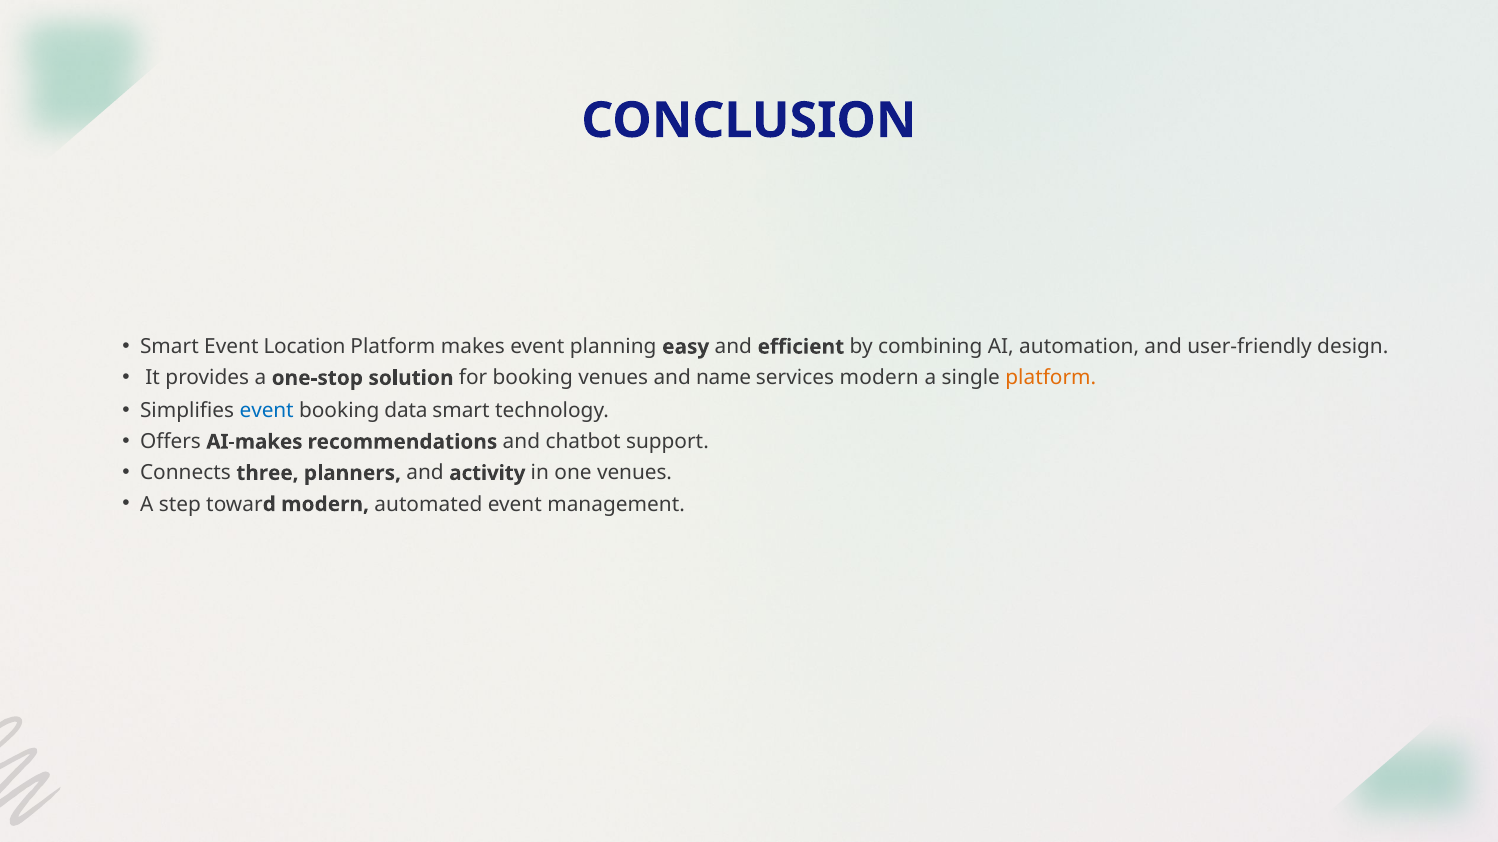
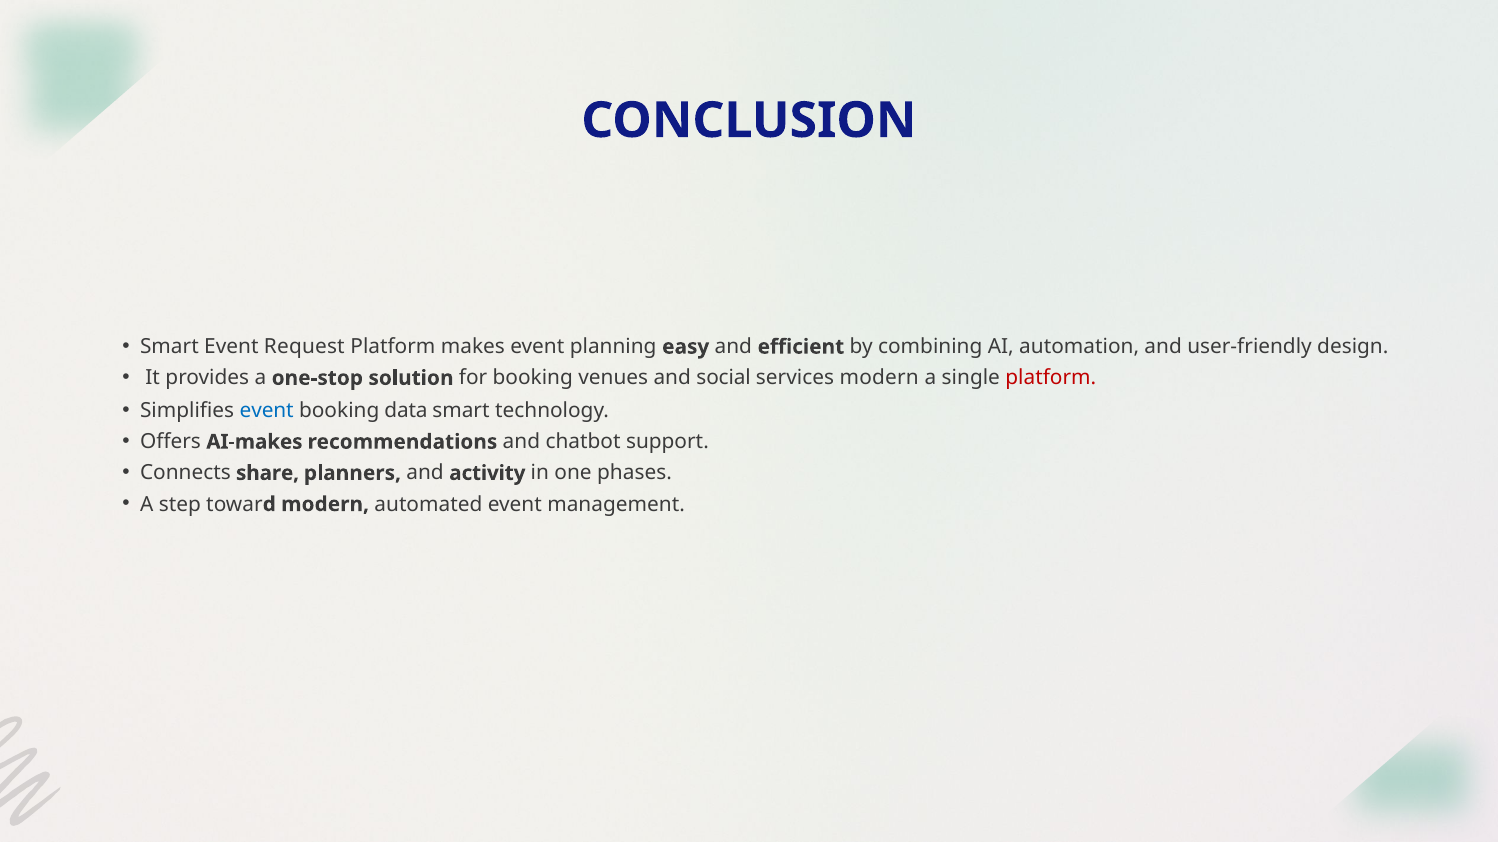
Location: Location -> Request
name: name -> social
platform at (1051, 378) colour: orange -> red
three: three -> share
one venues: venues -> phases
